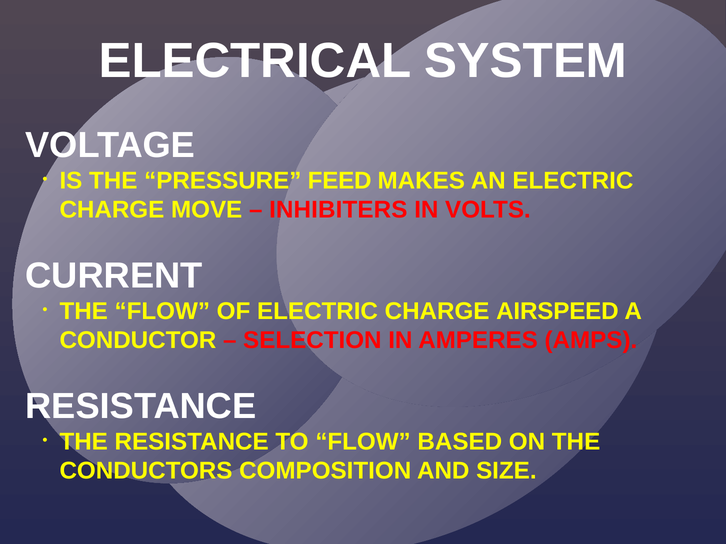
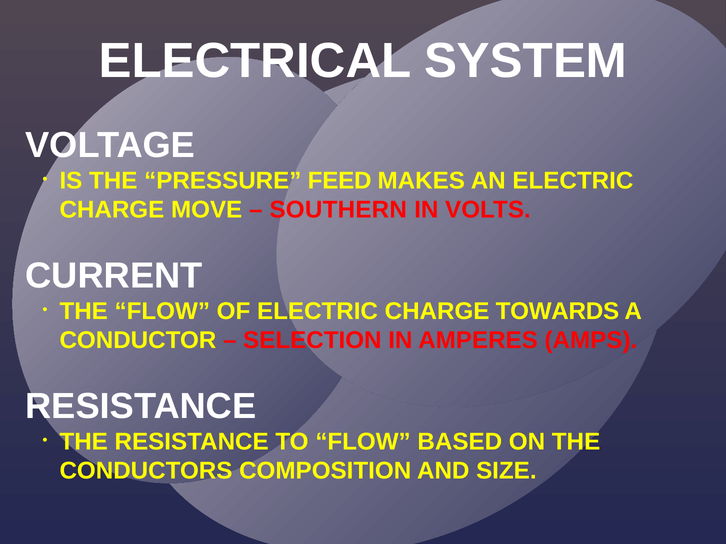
INHIBITERS: INHIBITERS -> SOUTHERN
AIRSPEED: AIRSPEED -> TOWARDS
